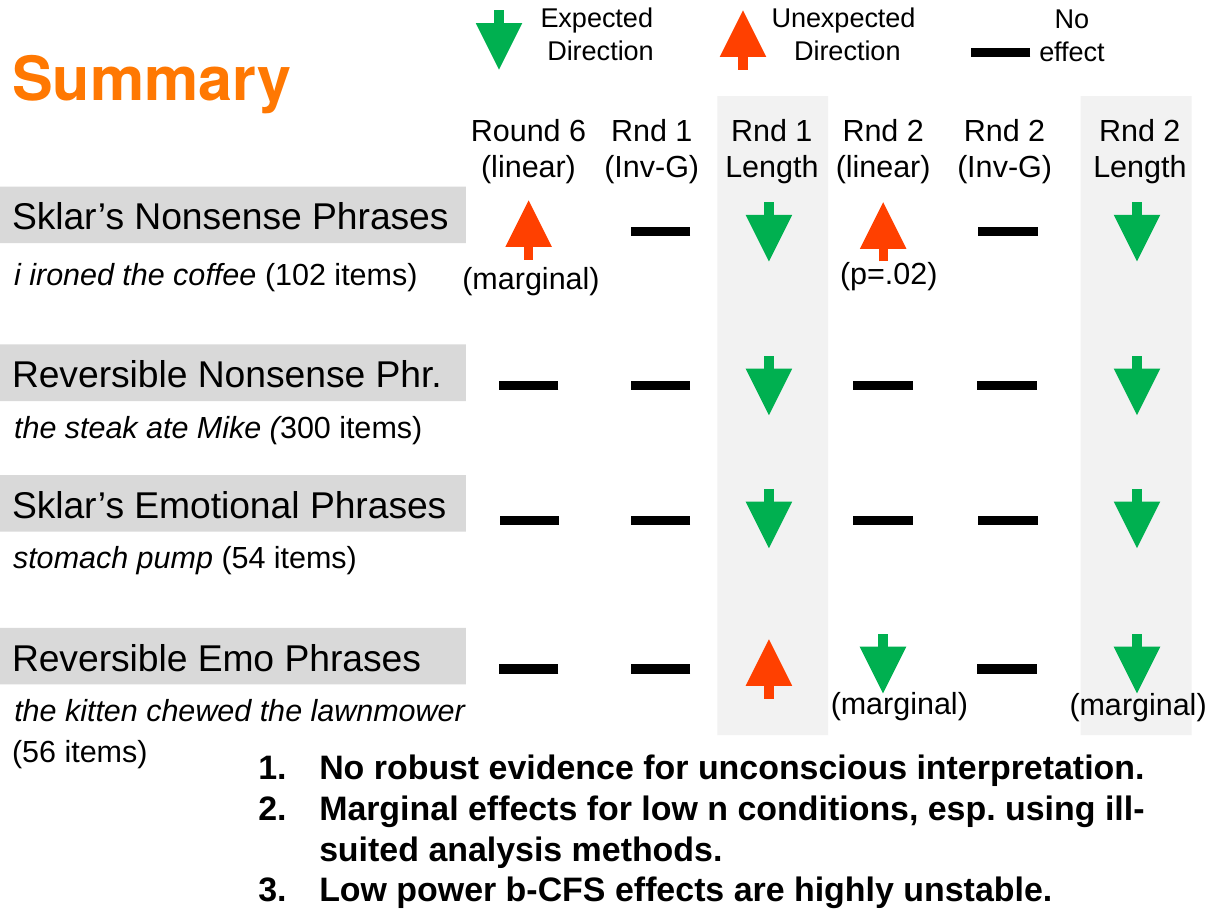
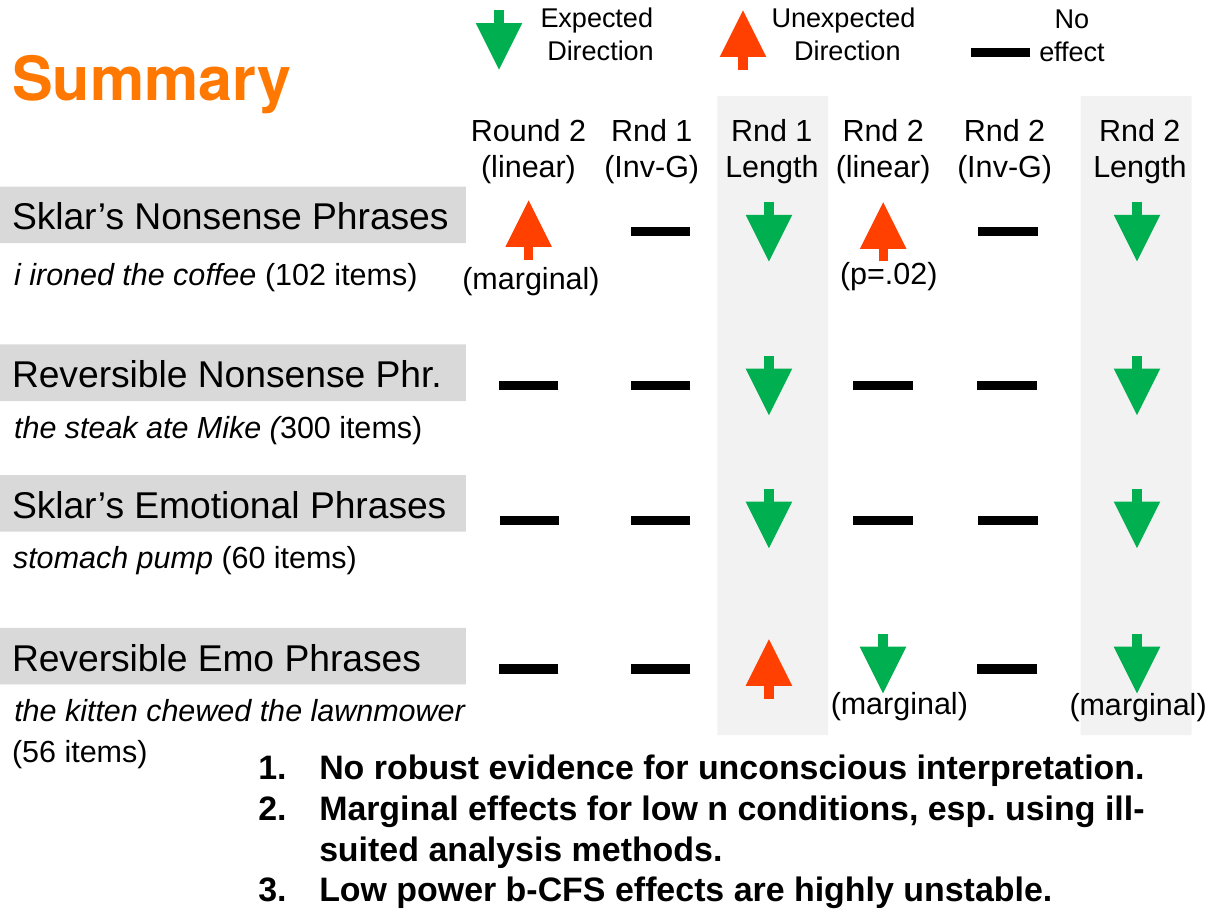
Round 6: 6 -> 2
54: 54 -> 60
